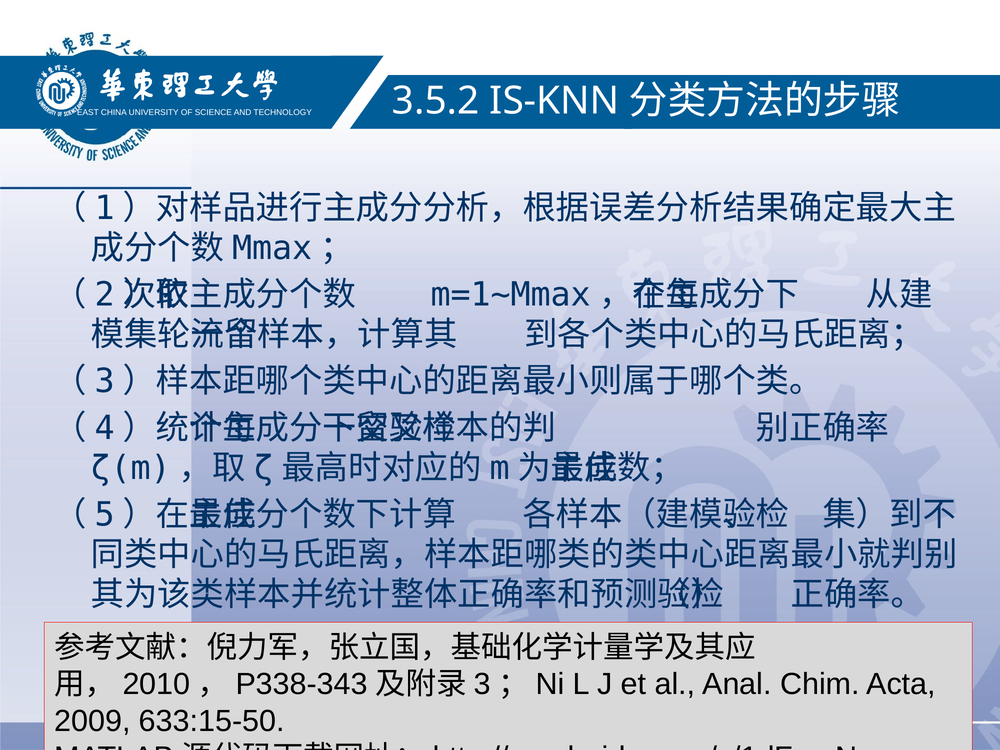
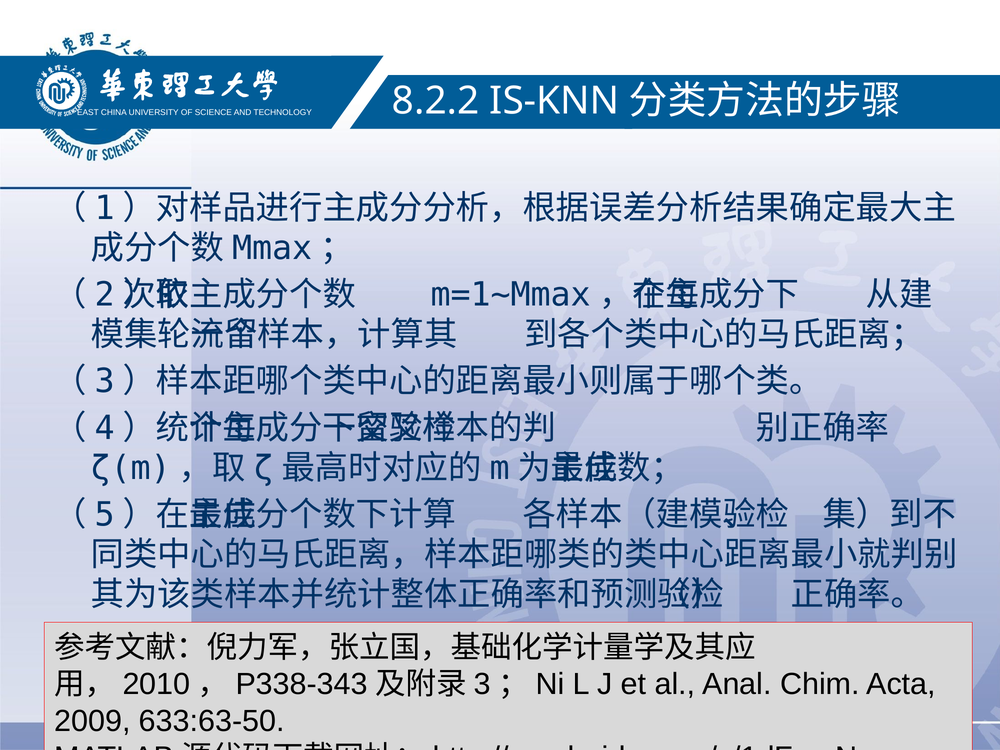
3.5.2: 3.5.2 -> 8.2.2
633:15-50: 633:15-50 -> 633:63-50
